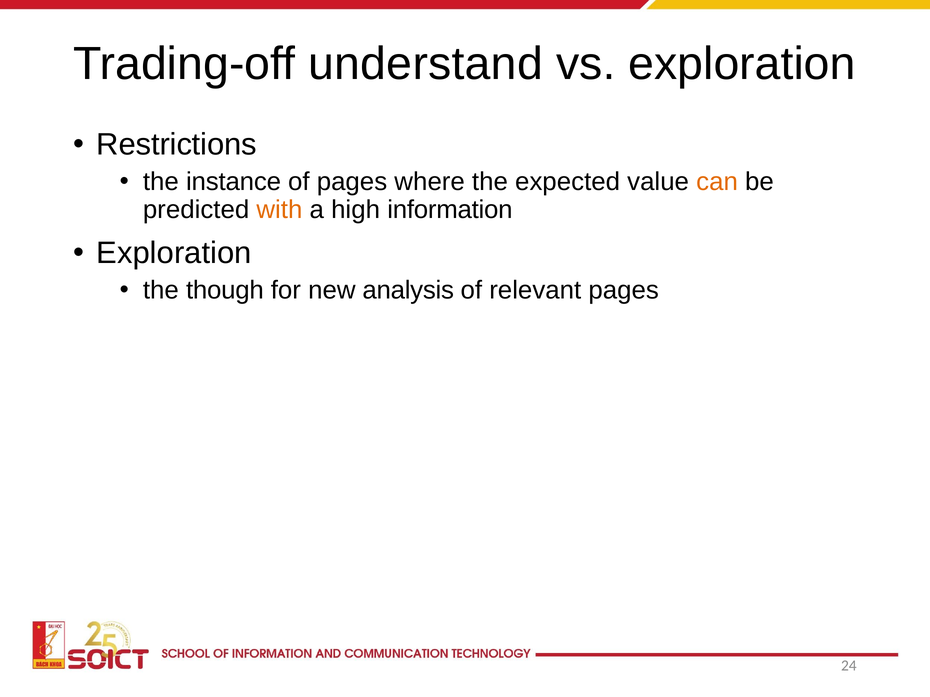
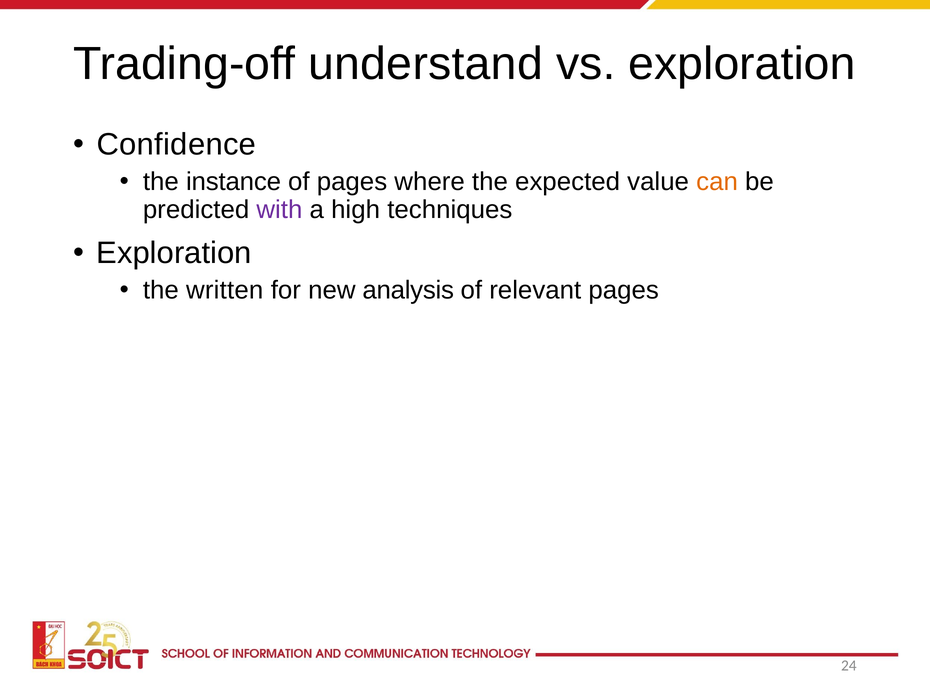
Restrictions: Restrictions -> Confidence
with colour: orange -> purple
information: information -> techniques
though: though -> written
